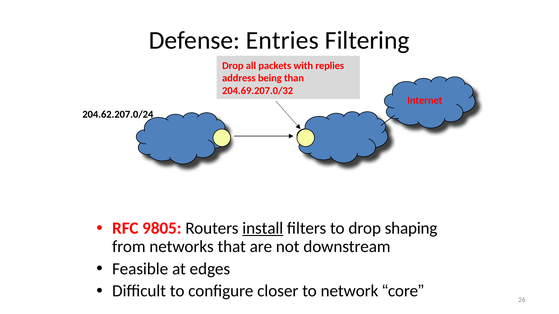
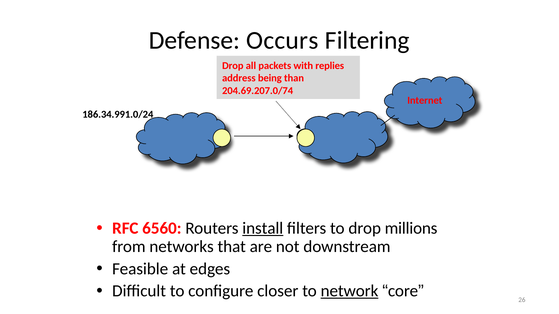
Entries: Entries -> Occurs
204.69.207.0/32: 204.69.207.0/32 -> 204.69.207.0/74
204.62.207.0/24: 204.62.207.0/24 -> 186.34.991.0/24
9805: 9805 -> 6560
shaping: shaping -> millions
network underline: none -> present
